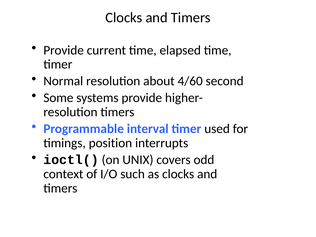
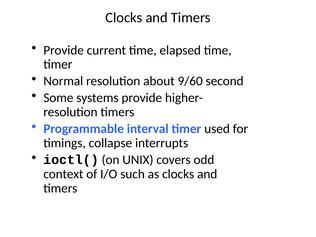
4/60: 4/60 -> 9/60
position: position -> collapse
